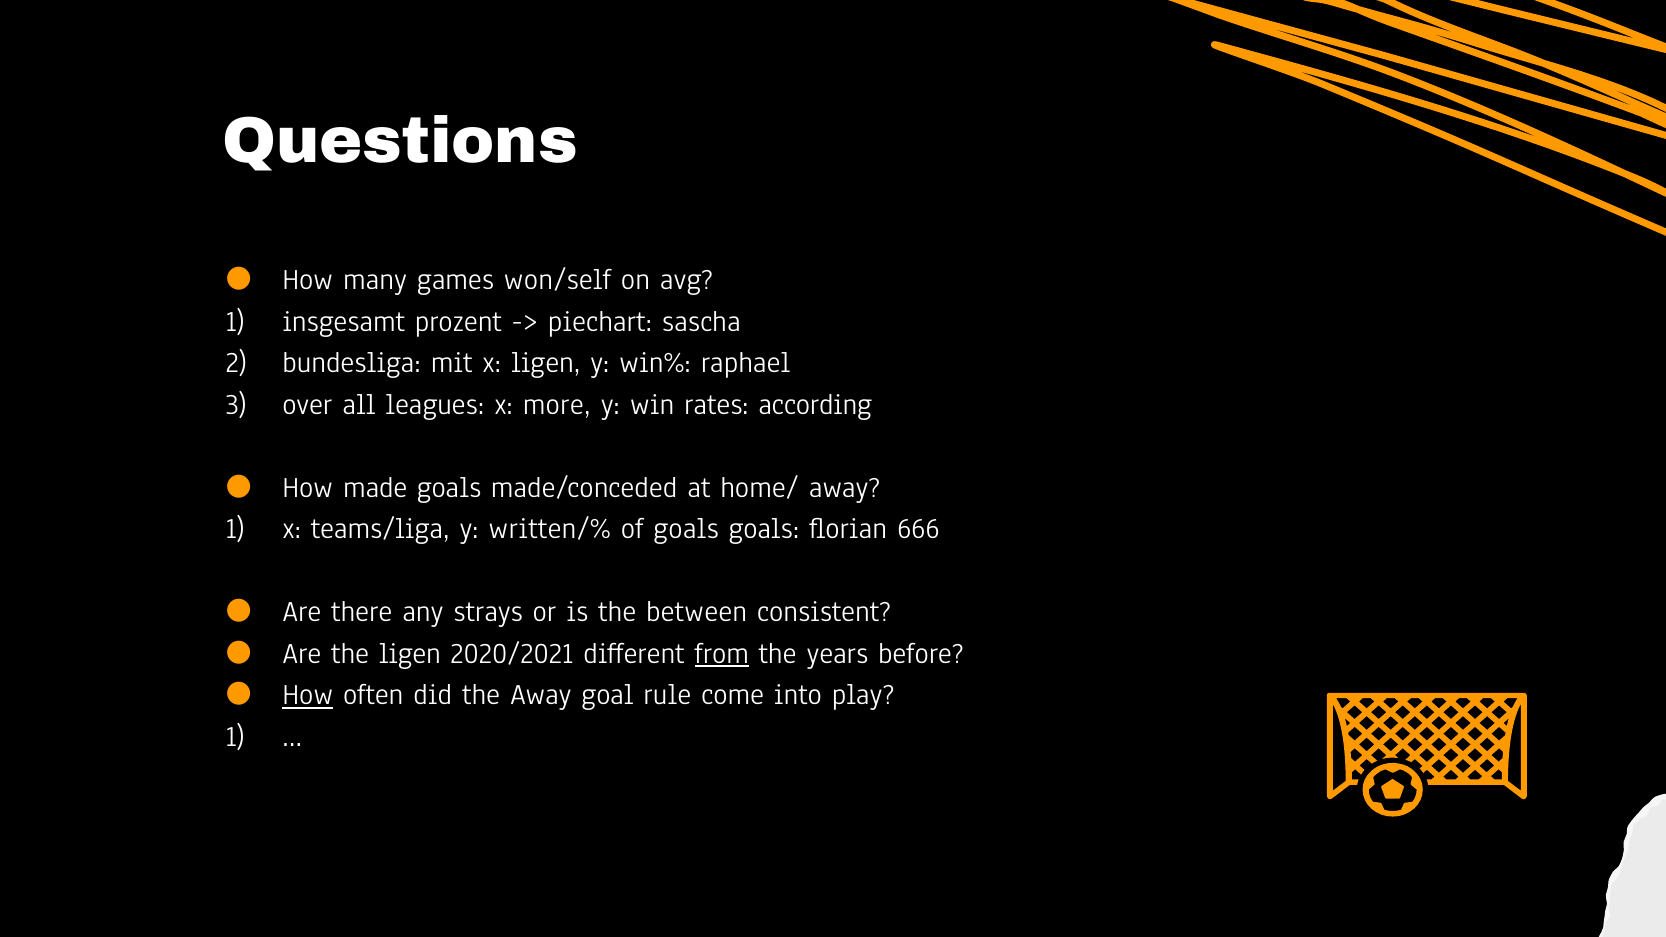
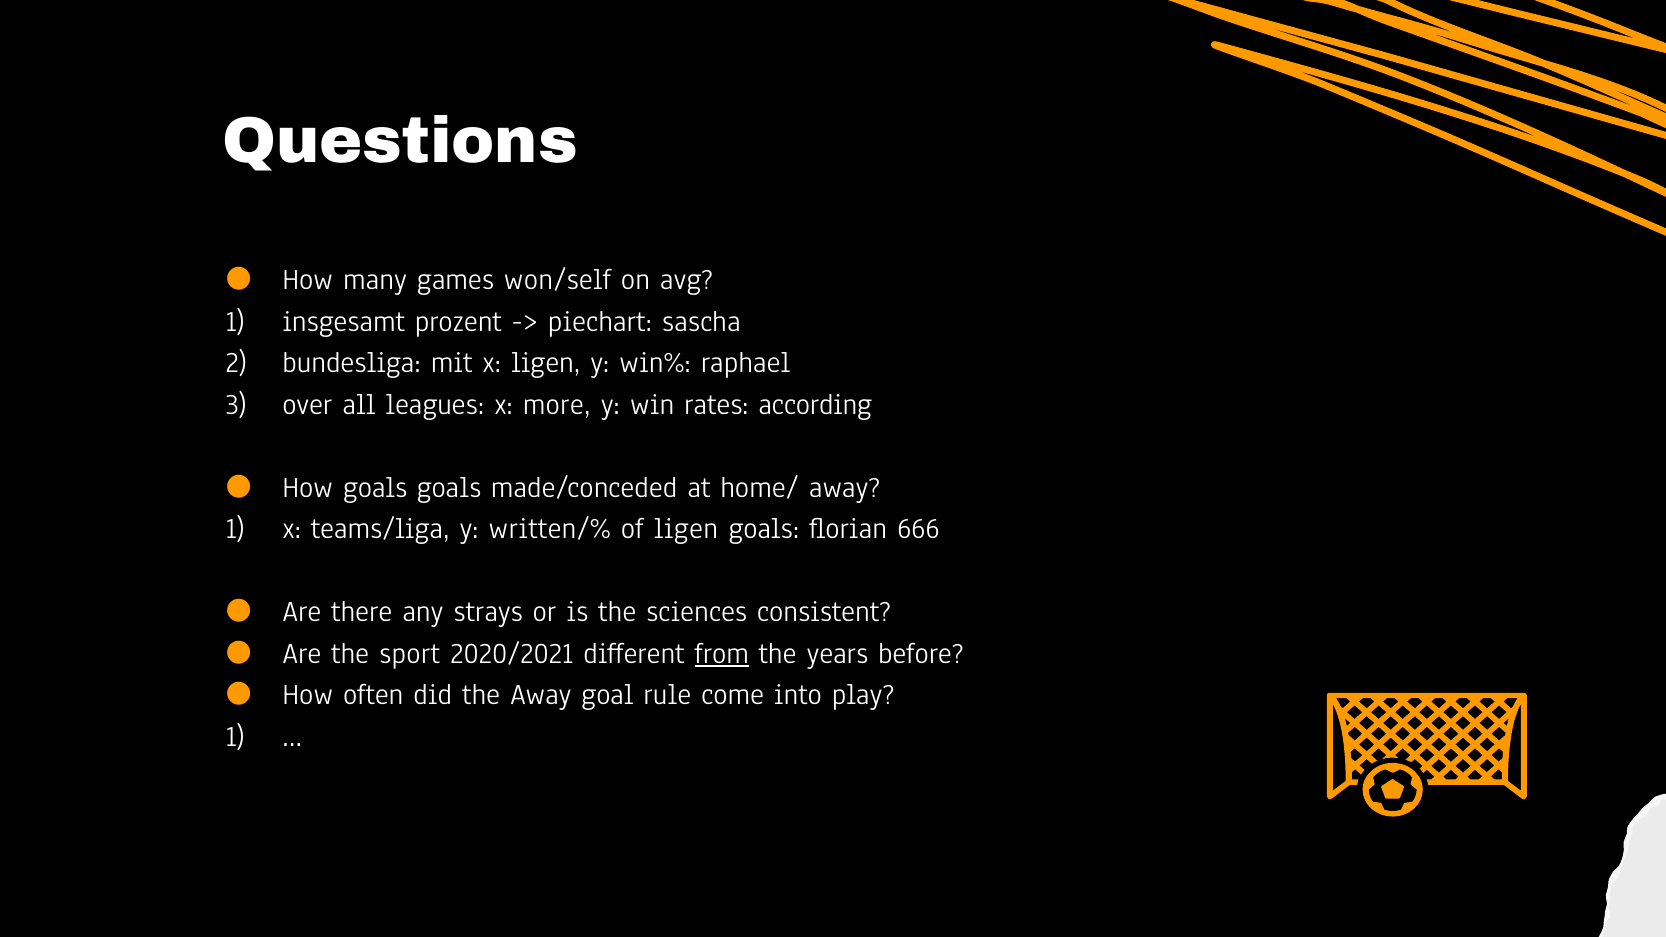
How made: made -> goals
of goals: goals -> ligen
between: between -> sciences
the ligen: ligen -> sport
How at (308, 695) underline: present -> none
